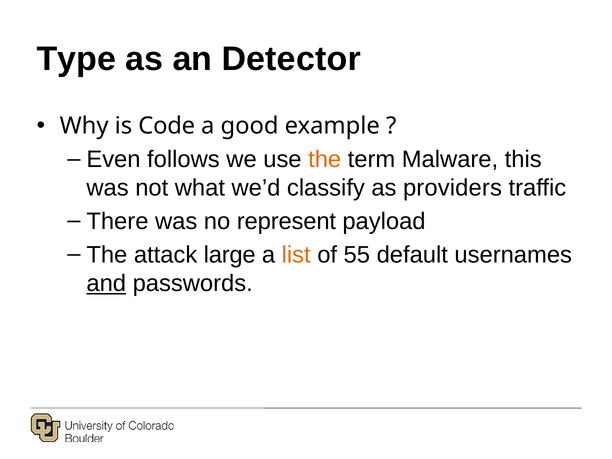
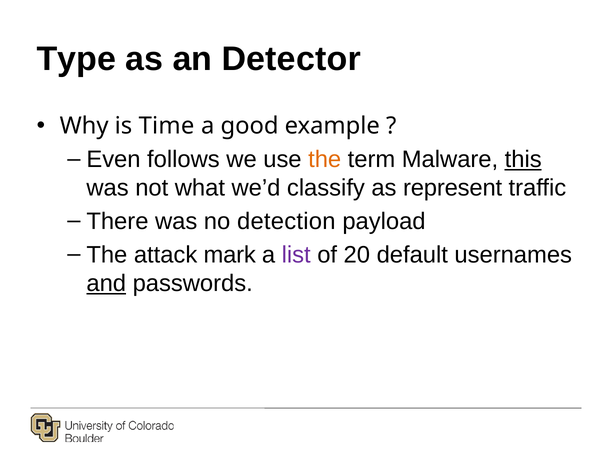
Code: Code -> Time
this underline: none -> present
providers: providers -> represent
represent: represent -> detection
large: large -> mark
list colour: orange -> purple
55: 55 -> 20
